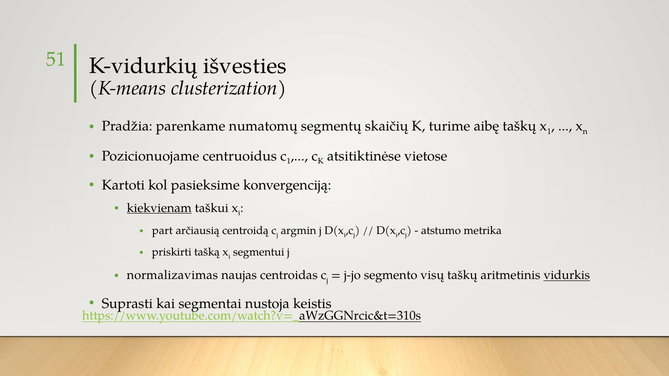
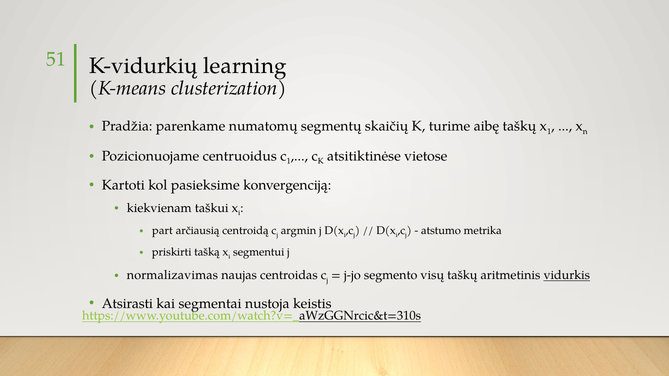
išvesties: išvesties -> learning
kiekvienam underline: present -> none
Suprasti: Suprasti -> Atsirasti
